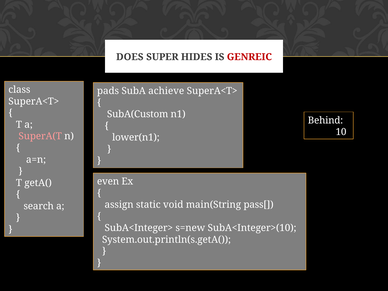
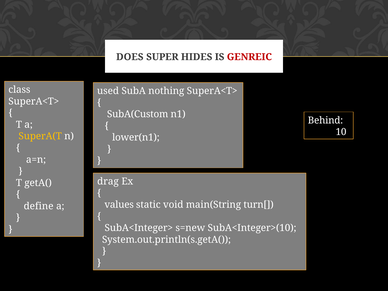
pads: pads -> used
achieve: achieve -> nothing
SuperA(T colour: pink -> yellow
even: even -> drag
assign: assign -> values
pass[: pass[ -> turn[
search: search -> define
